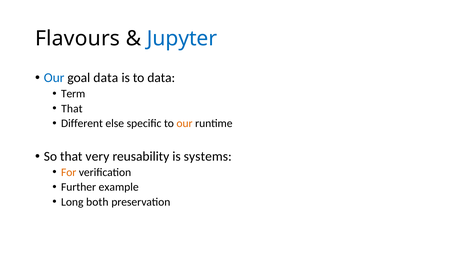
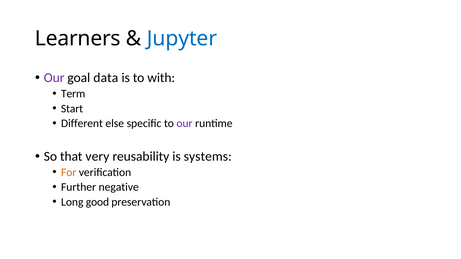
Flavours: Flavours -> Learners
Our at (54, 78) colour: blue -> purple
to data: data -> with
That at (72, 109): That -> Start
our at (185, 124) colour: orange -> purple
example: example -> negative
both: both -> good
